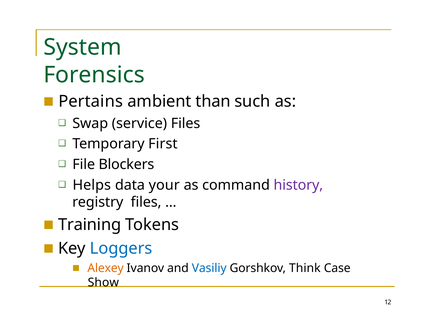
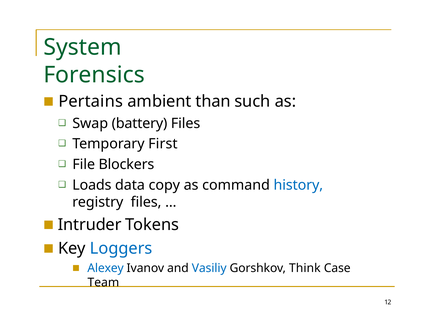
service: service -> battery
Helps: Helps -> Loads
your: your -> copy
history colour: purple -> blue
Training: Training -> Intruder
Alexey colour: orange -> blue
Show: Show -> Team
